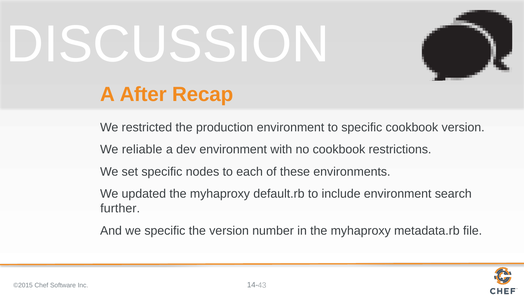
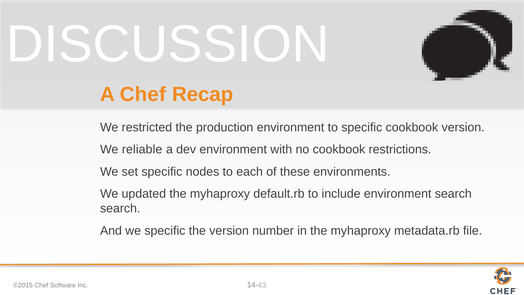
A After: After -> Chef
further at (120, 208): further -> search
